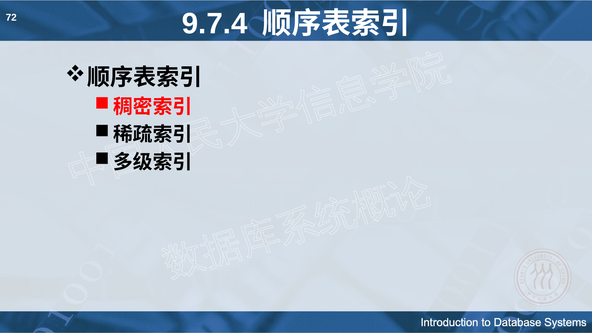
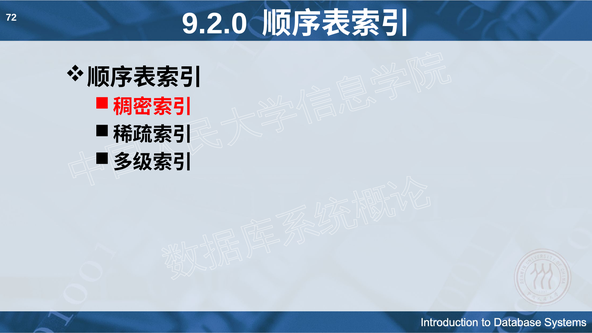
9.7.4: 9.7.4 -> 9.2.0
